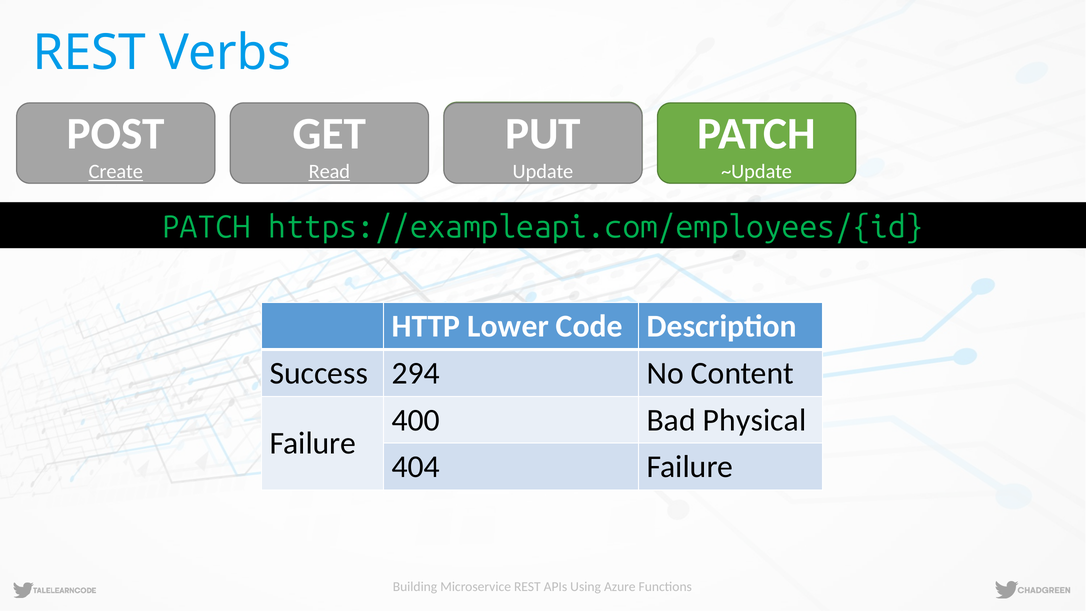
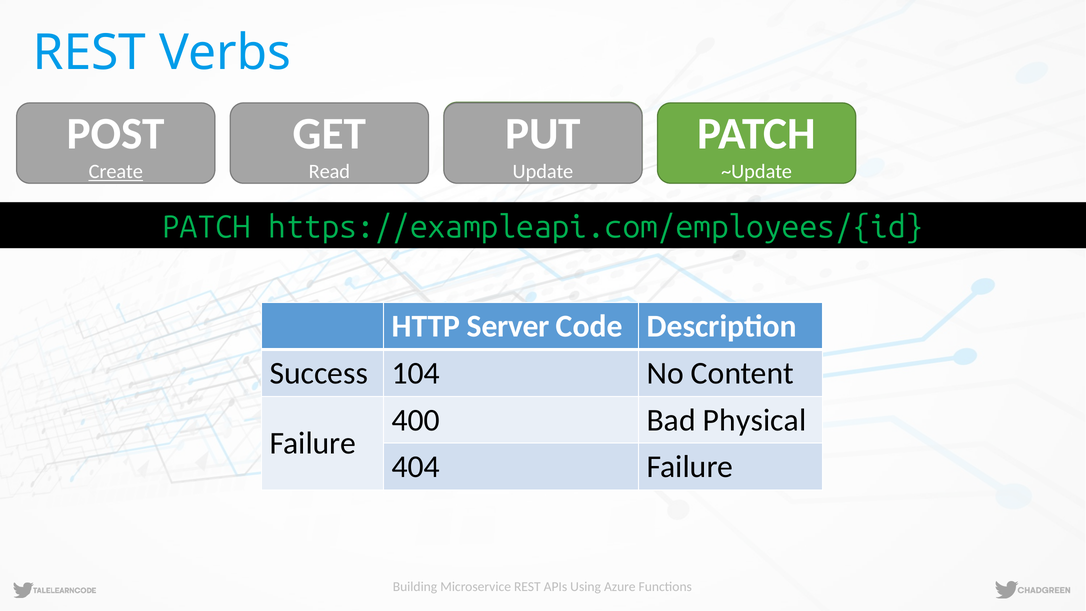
Read underline: present -> none
Lower: Lower -> Server
294: 294 -> 104
